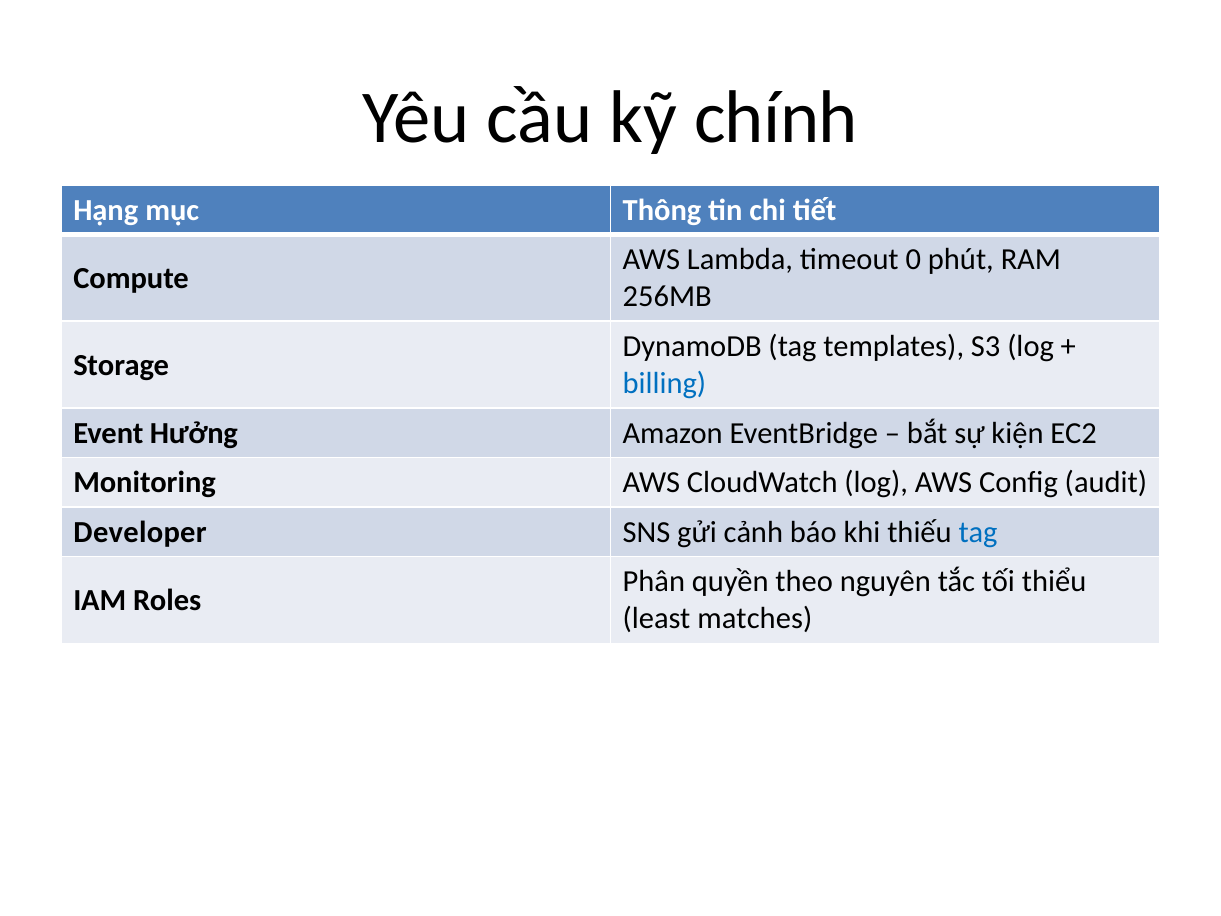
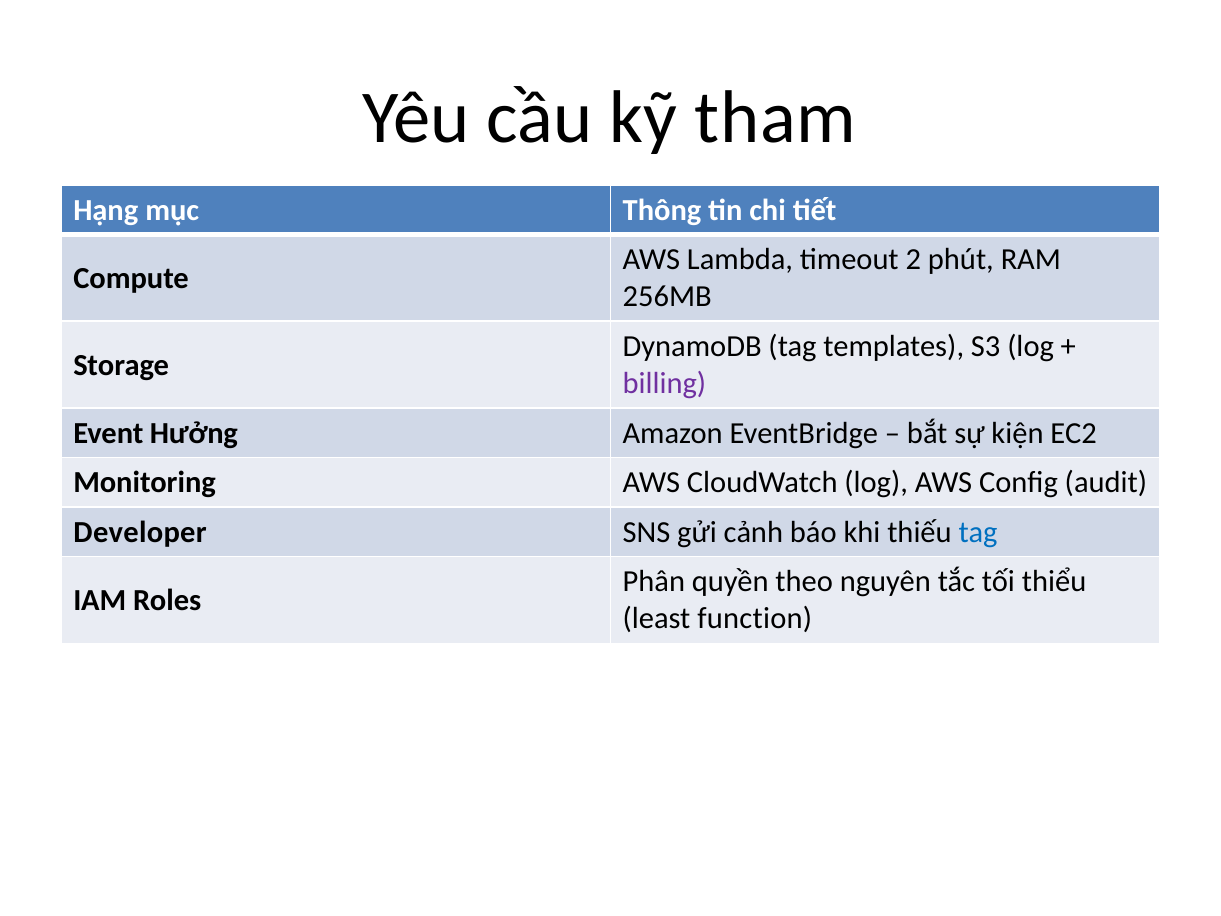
chính: chính -> tham
0: 0 -> 2
billing colour: blue -> purple
matches: matches -> function
